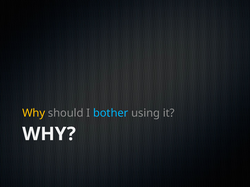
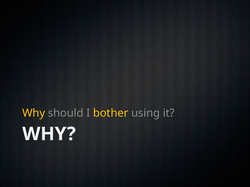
bother colour: light blue -> yellow
